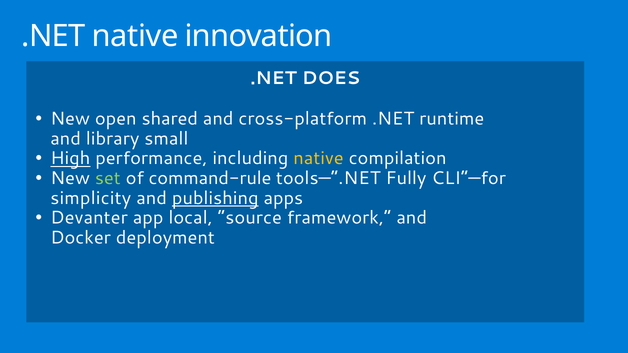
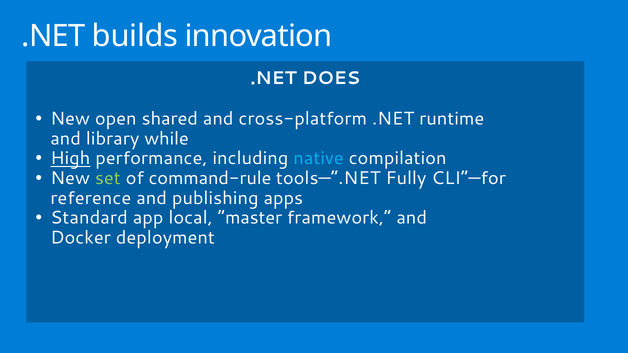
.NET native: native -> builds
small: small -> while
native at (319, 159) colour: yellow -> light blue
simplicity: simplicity -> reference
publishing underline: present -> none
Devanter: Devanter -> Standard
source: source -> master
